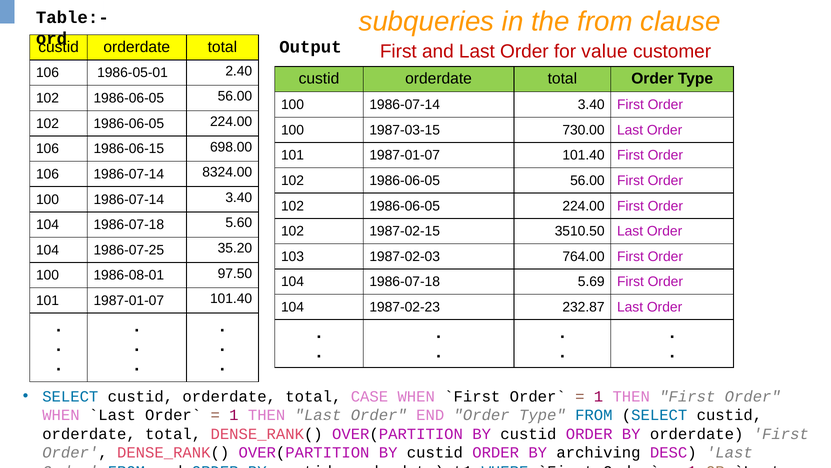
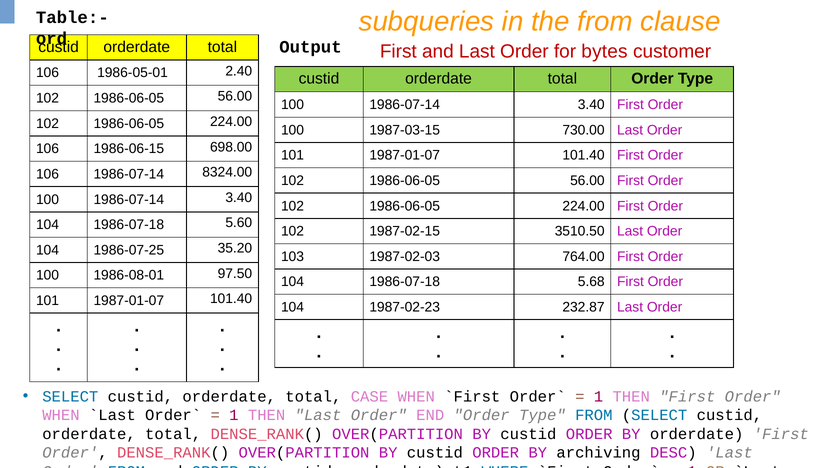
value: value -> bytes
5.69: 5.69 -> 5.68
